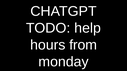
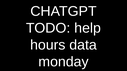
from: from -> data
